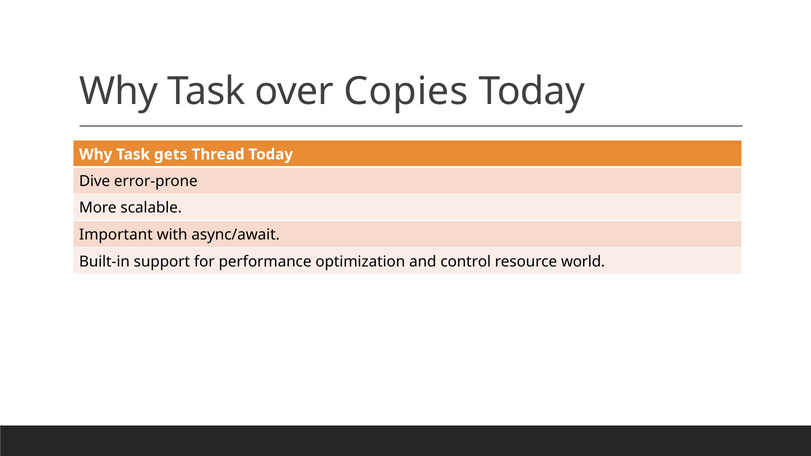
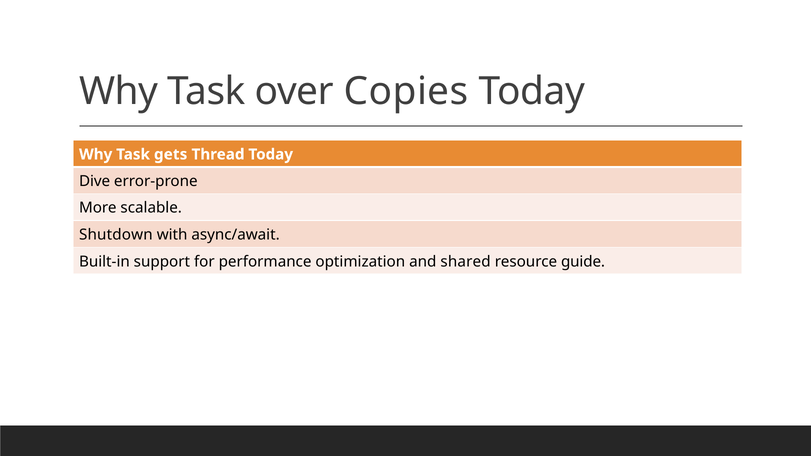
Important: Important -> Shutdown
control: control -> shared
world: world -> guide
